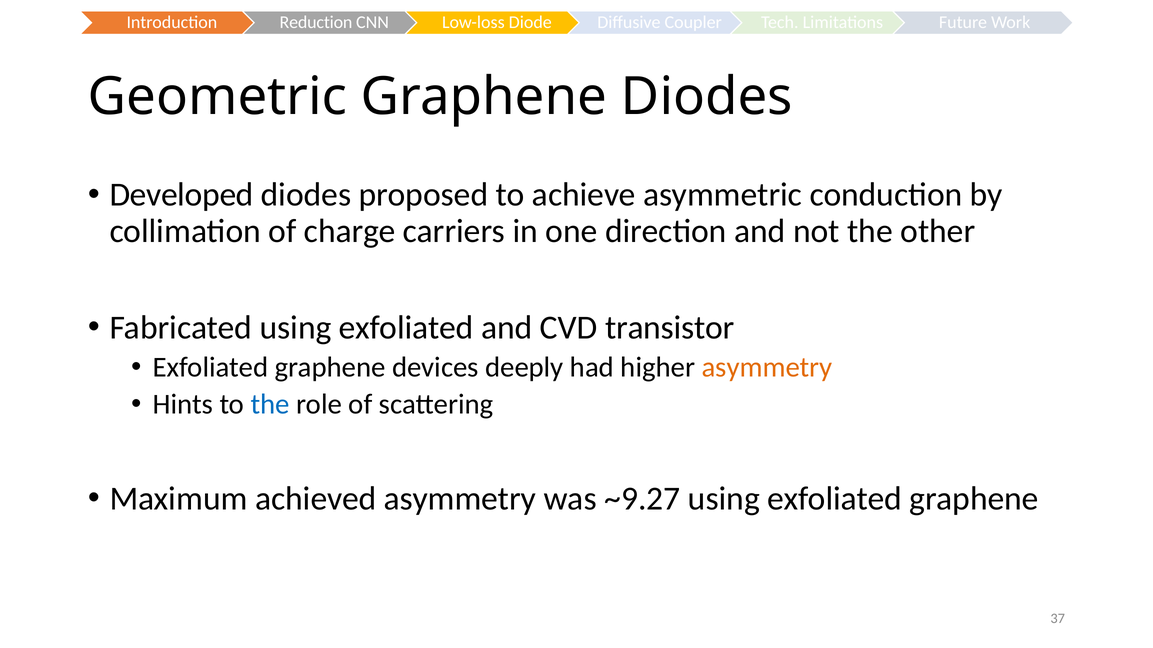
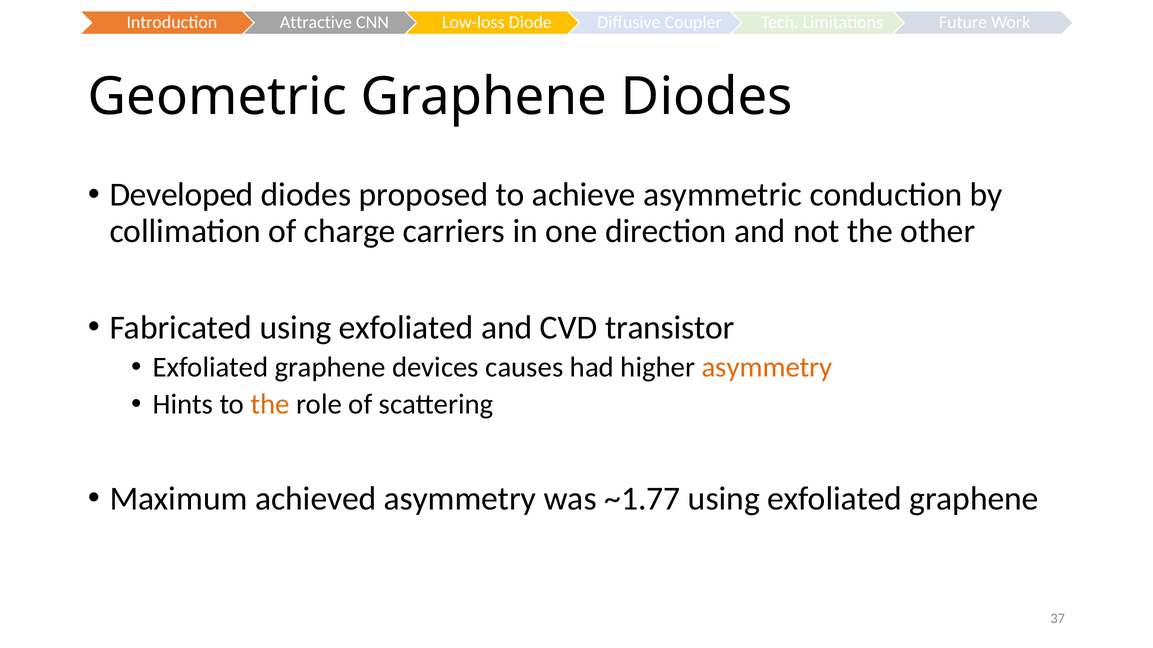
Reduction: Reduction -> Attractive
deeply: deeply -> causes
the at (270, 405) colour: blue -> orange
~9.27: ~9.27 -> ~1.77
